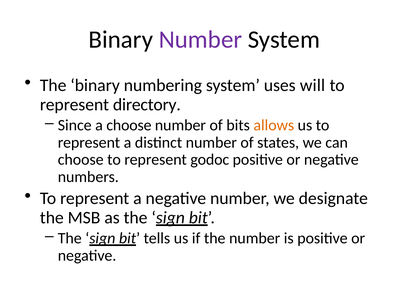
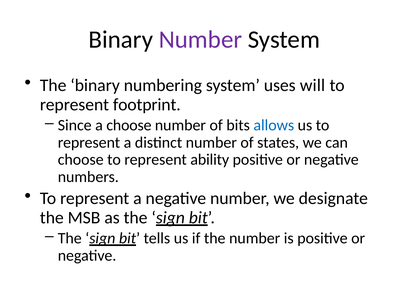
directory: directory -> footprint
allows colour: orange -> blue
godoc: godoc -> ability
